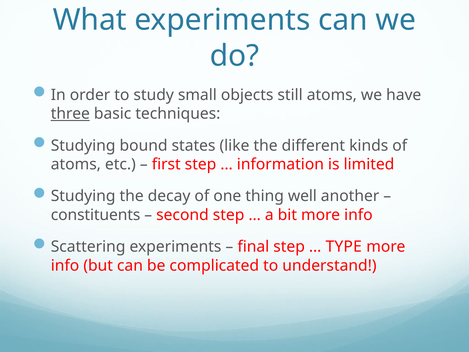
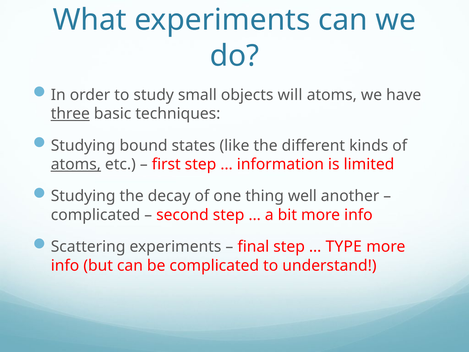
still: still -> will
atoms at (76, 164) underline: none -> present
constituents at (96, 215): constituents -> complicated
